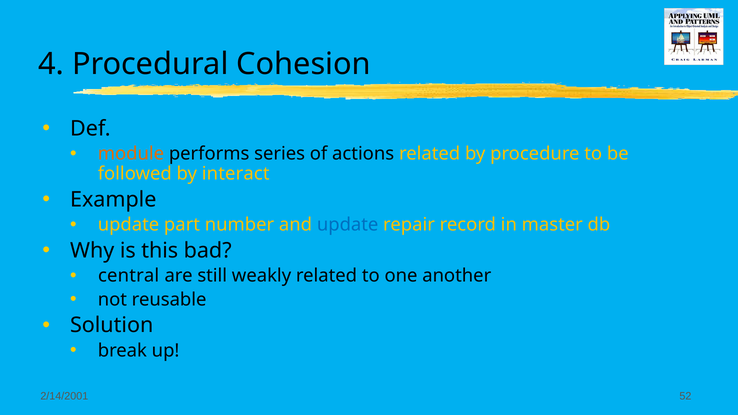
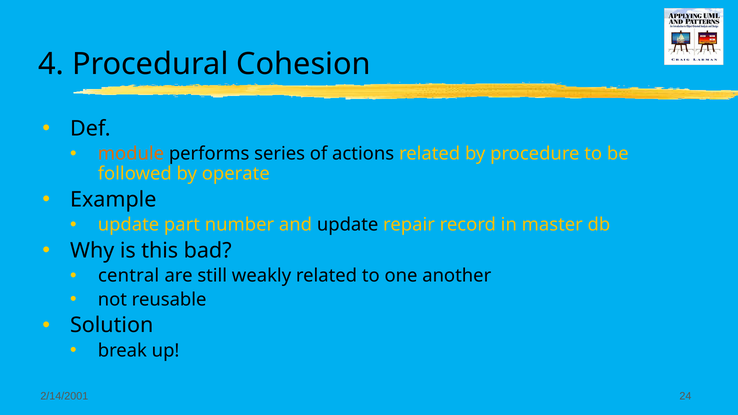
interact: interact -> operate
update at (348, 225) colour: blue -> black
52: 52 -> 24
